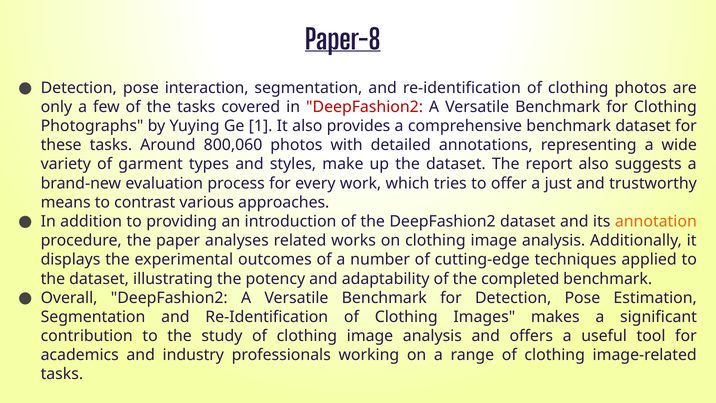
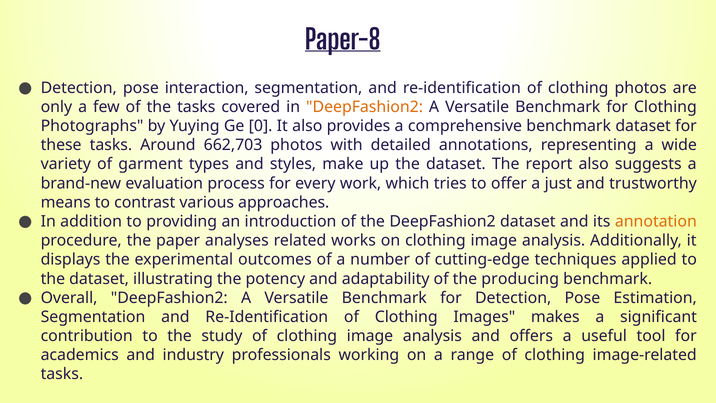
DeepFashion2 at (365, 107) colour: red -> orange
1: 1 -> 0
800,060: 800,060 -> 662,703
completed: completed -> producing
